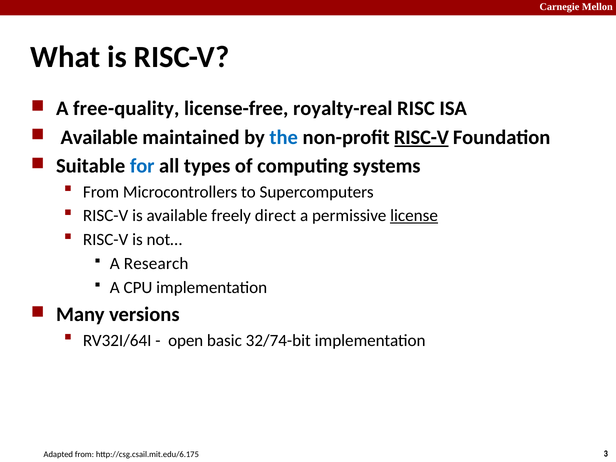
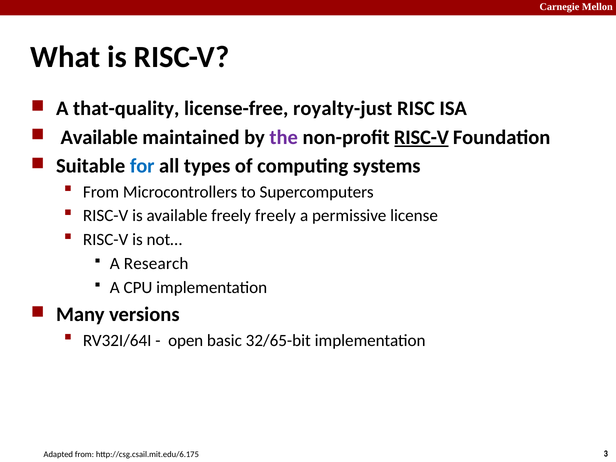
free-quality: free-quality -> that-quality
royalty-real: royalty-real -> royalty-just
the colour: blue -> purple
freely direct: direct -> freely
license underline: present -> none
32/74-bit: 32/74-bit -> 32/65-bit
